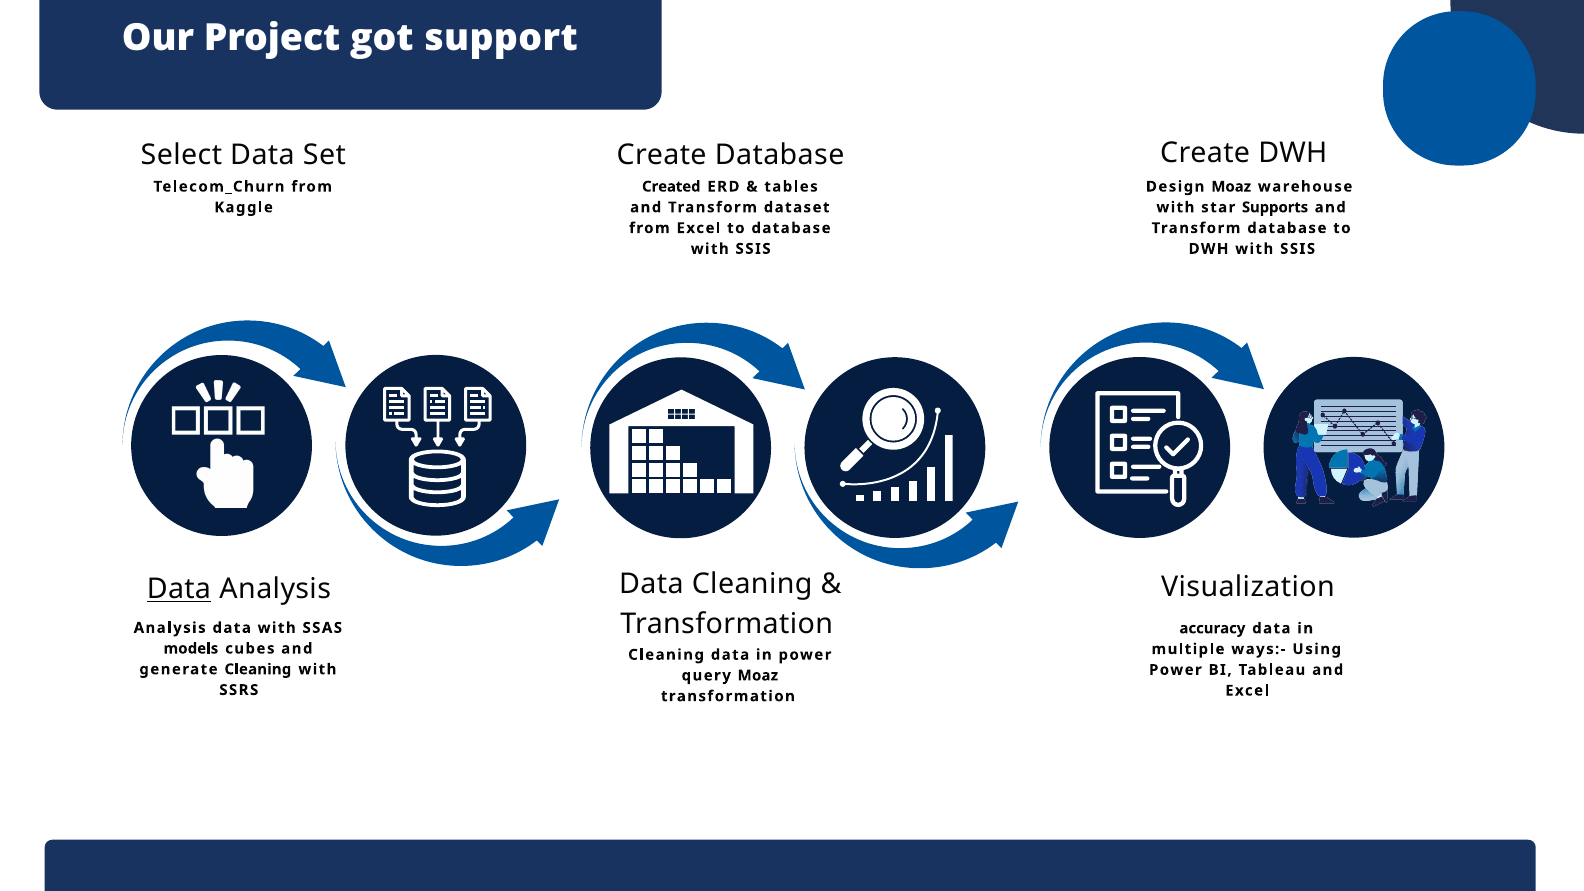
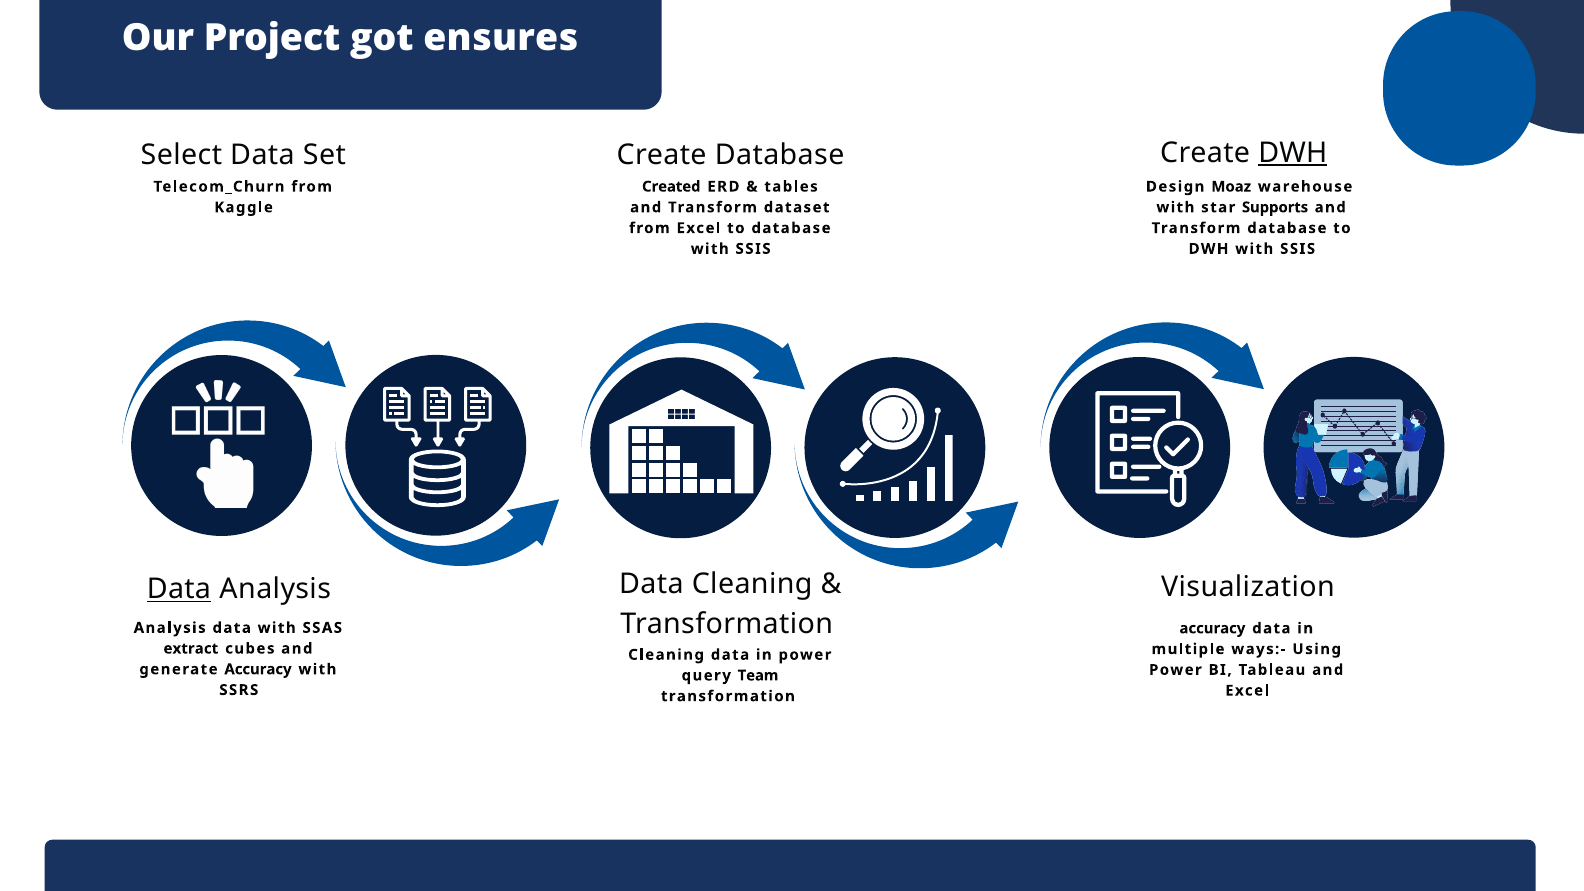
support: support -> ensures
DWH at (1293, 153) underline: none -> present
models: models -> extract
generate Cleaning: Cleaning -> Accuracy
query Moaz: Moaz -> Team
